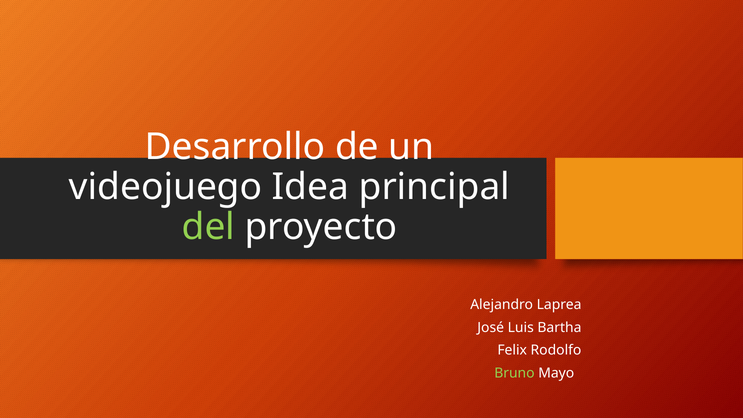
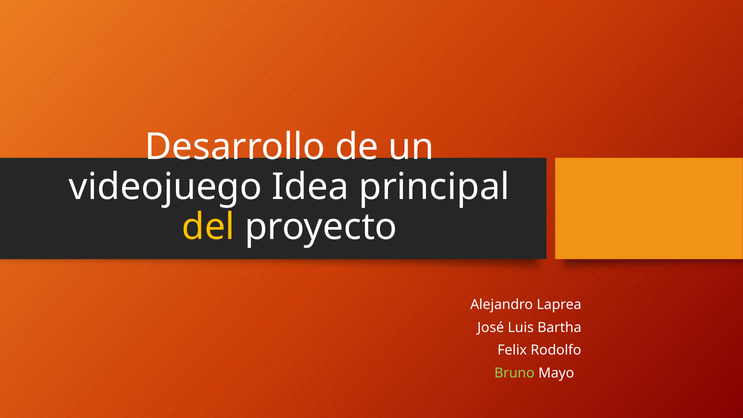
del colour: light green -> yellow
